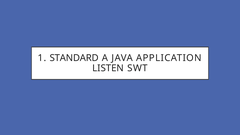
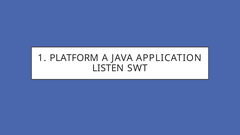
STANDARD: STANDARD -> PLATFORM
